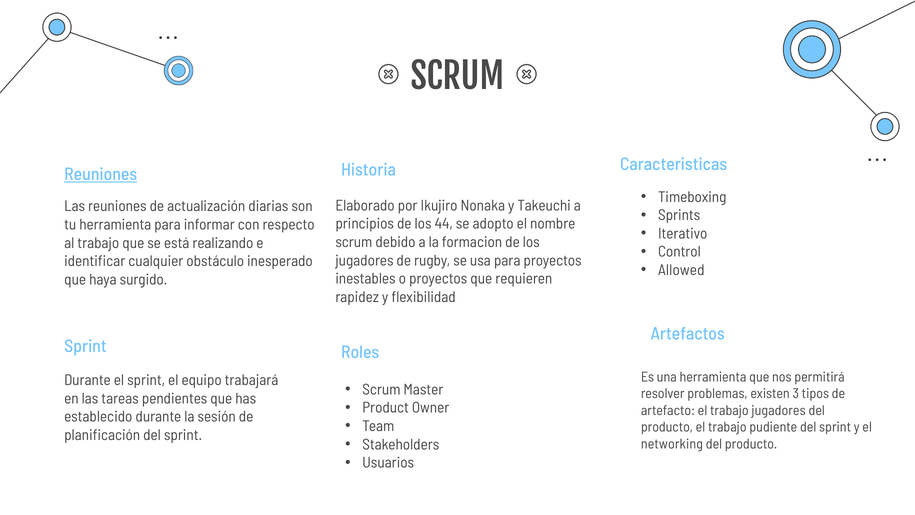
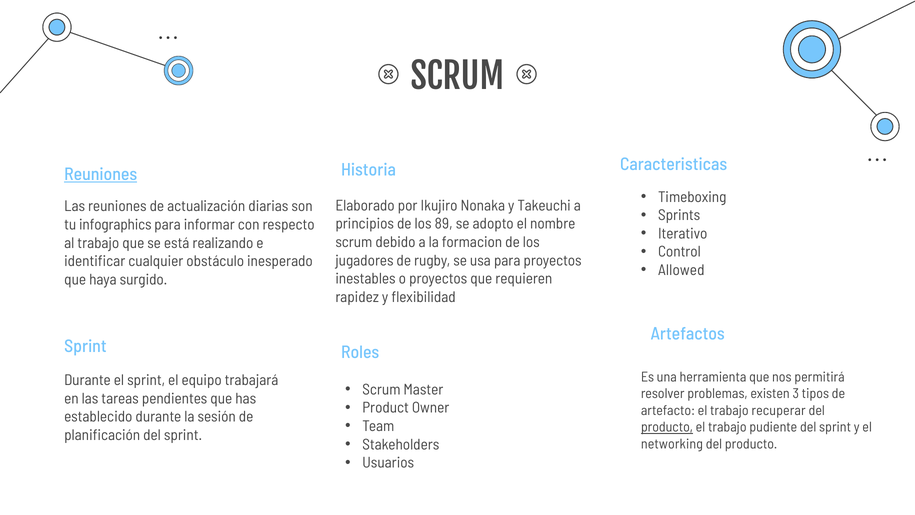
44: 44 -> 89
tu herramienta: herramienta -> infographics
trabajo jugadores: jugadores -> recuperar
producto at (667, 427) underline: none -> present
